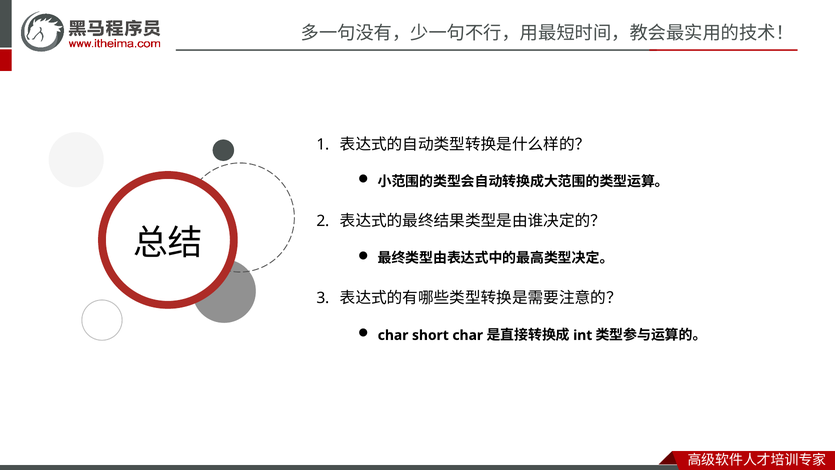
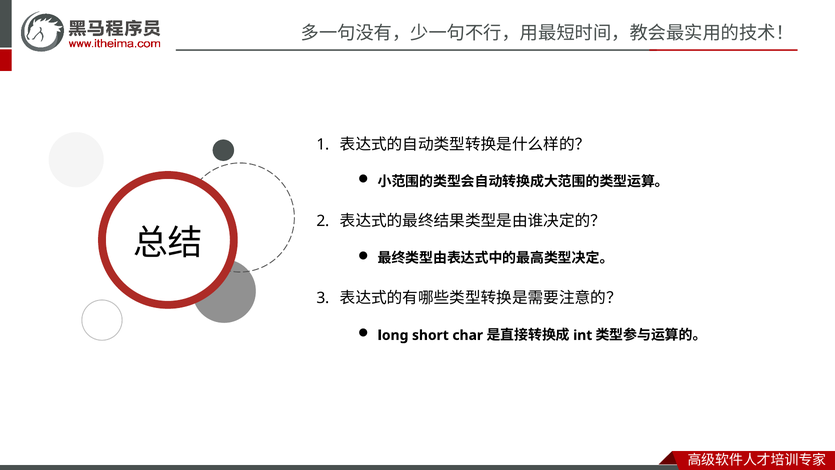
char at (393, 335): char -> long
